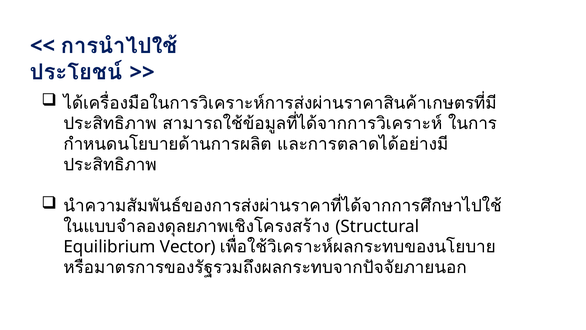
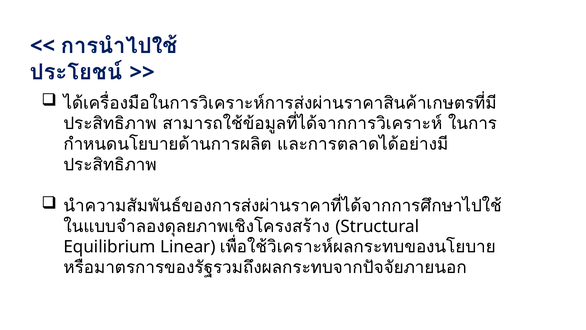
Vector: Vector -> Linear
